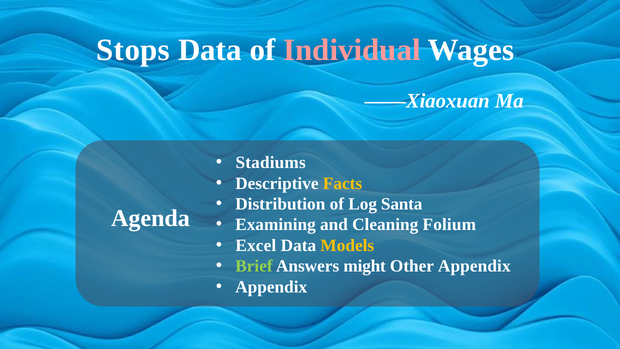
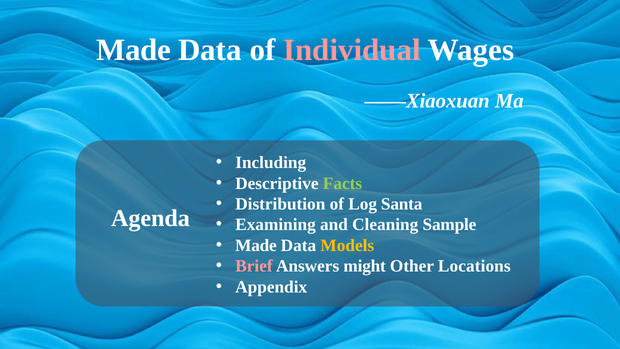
Stops at (133, 50): Stops -> Made
Stadiums: Stadiums -> Including
Facts colour: yellow -> light green
Folium: Folium -> Sample
Excel at (256, 245): Excel -> Made
Brief colour: light green -> pink
Other Appendix: Appendix -> Locations
